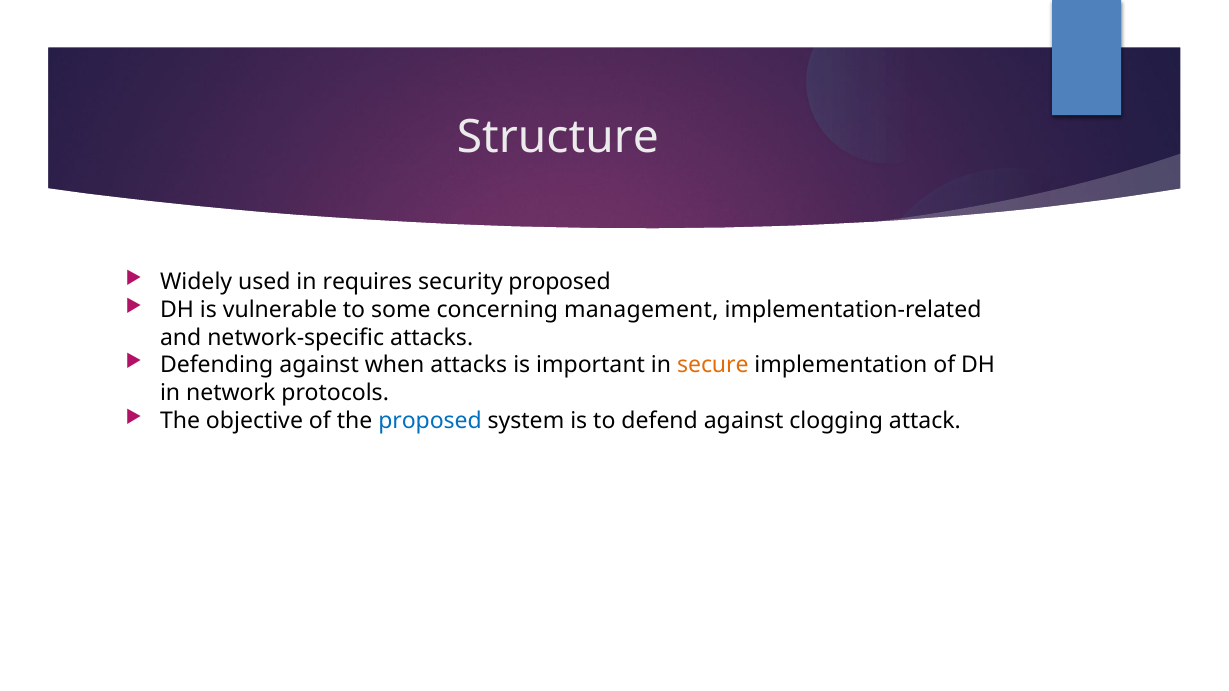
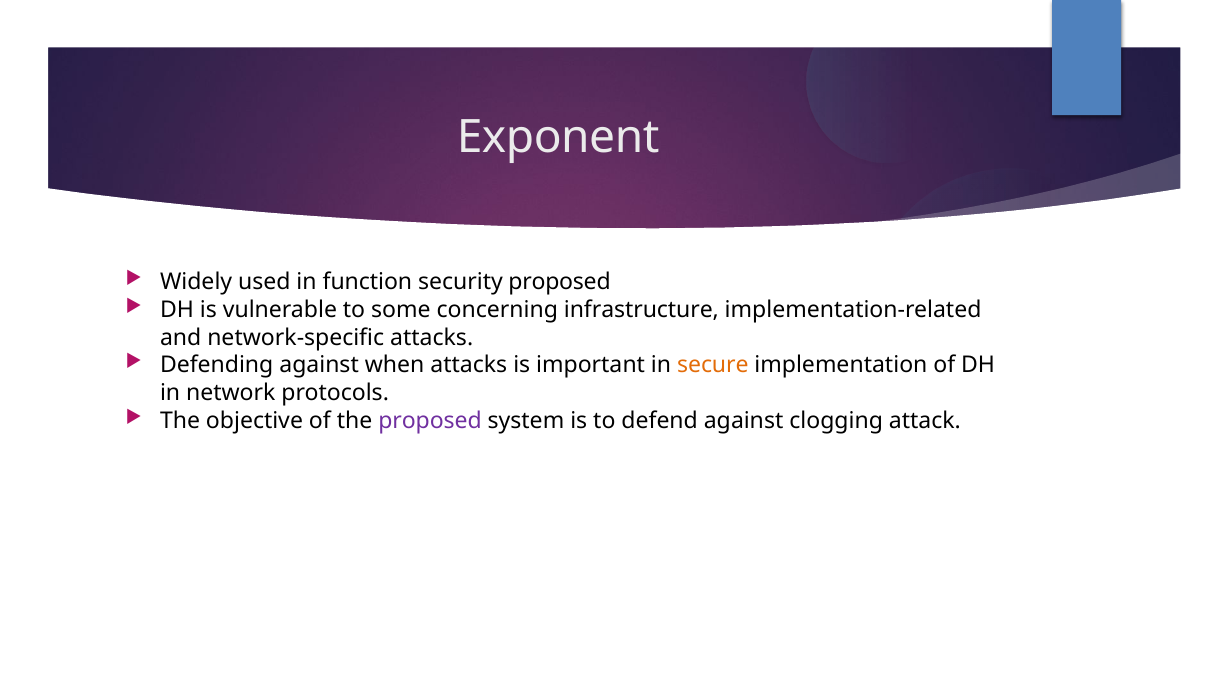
Structure: Structure -> Exponent
requires: requires -> function
management: management -> infrastructure
proposed at (430, 421) colour: blue -> purple
